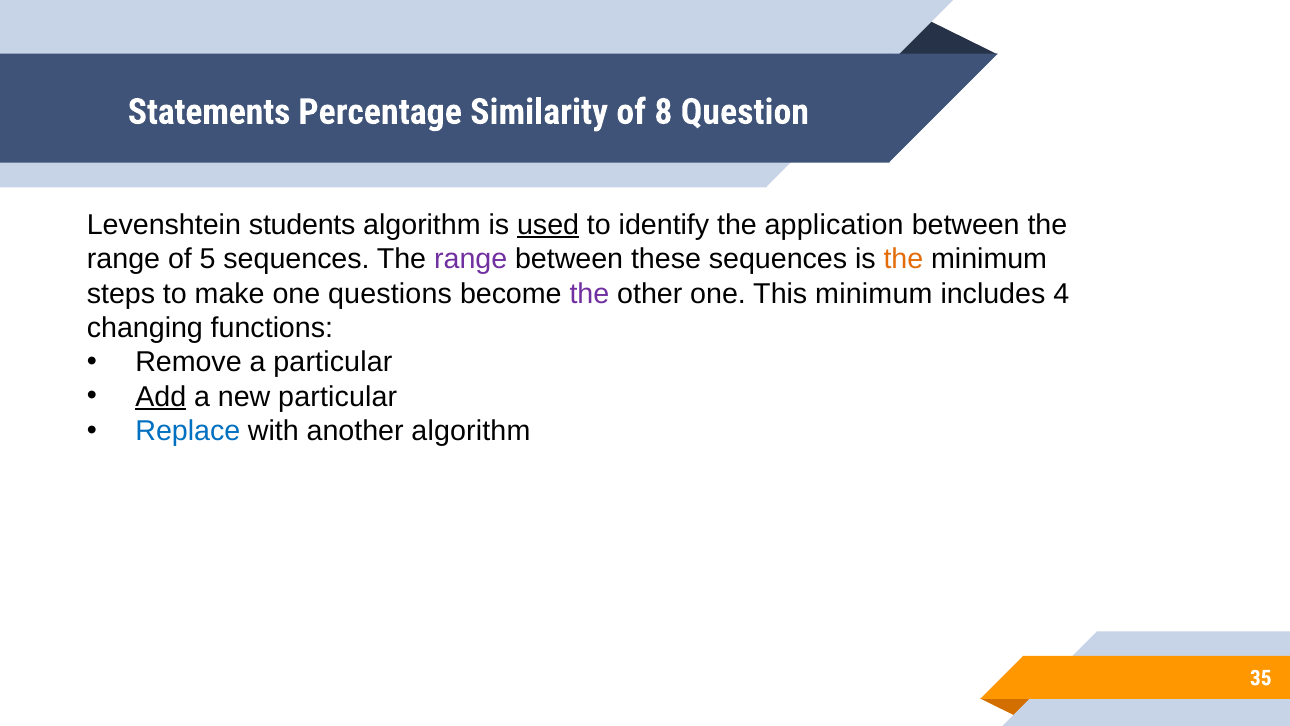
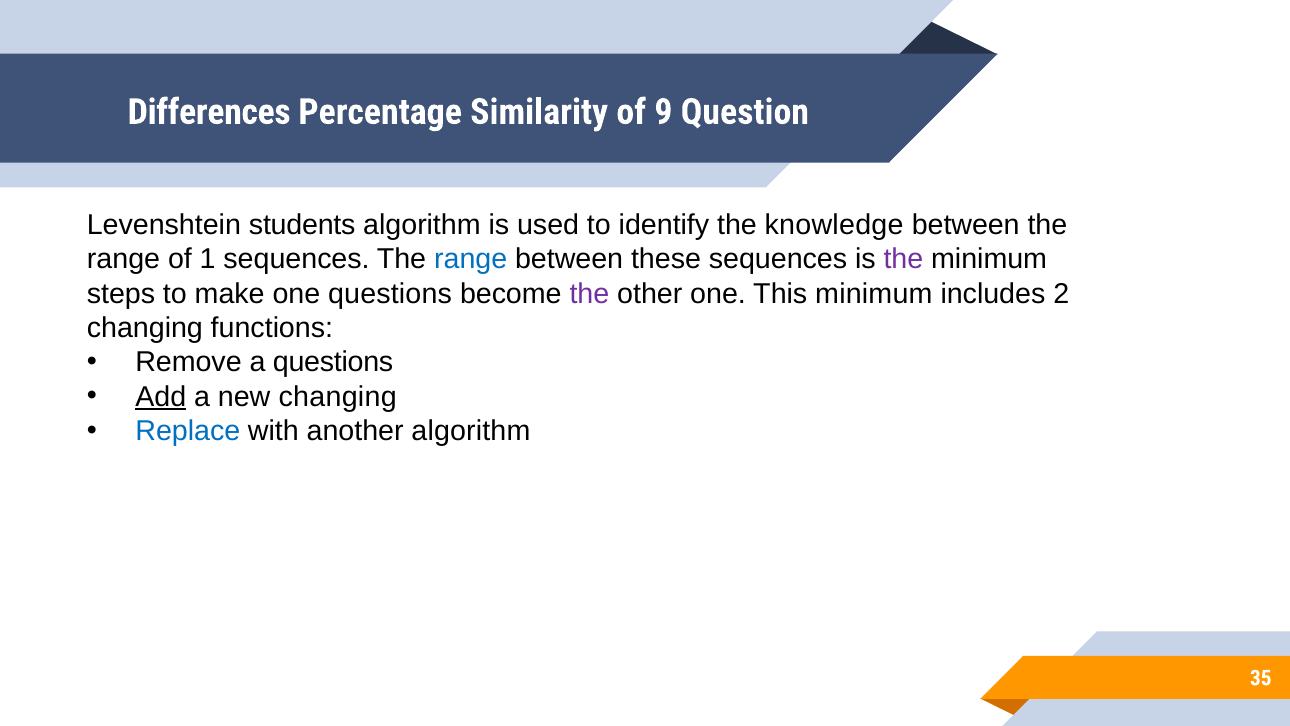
Statements: Statements -> Differences
8: 8 -> 9
used underline: present -> none
application: application -> knowledge
5: 5 -> 1
range at (471, 259) colour: purple -> blue
the at (903, 259) colour: orange -> purple
4: 4 -> 2
a particular: particular -> questions
new particular: particular -> changing
